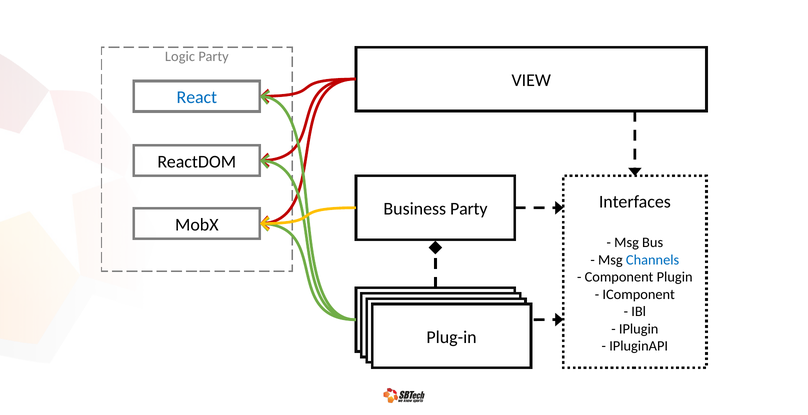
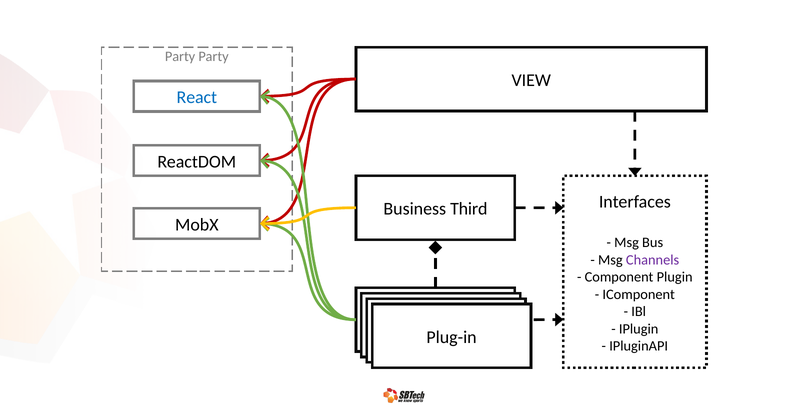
Logic at (180, 57): Logic -> Party
Business Party: Party -> Third
Channels colour: blue -> purple
